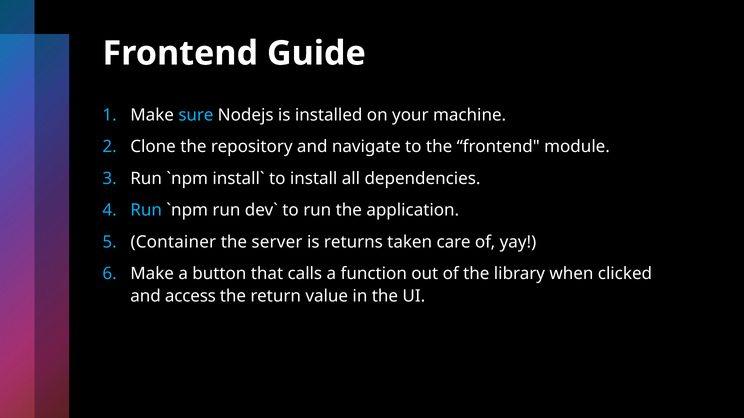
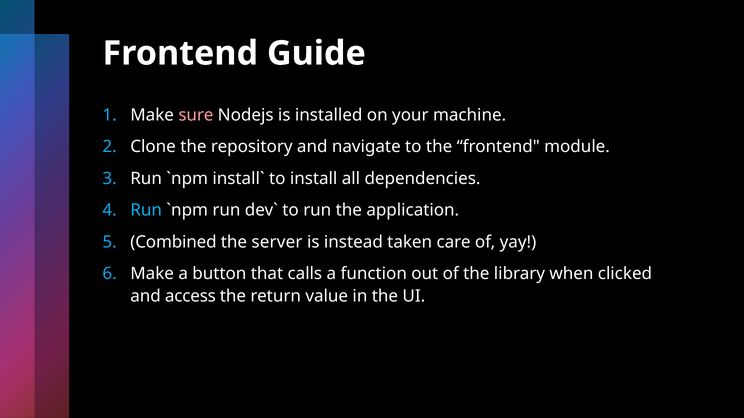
sure colour: light blue -> pink
Container: Container -> Combined
returns: returns -> instead
